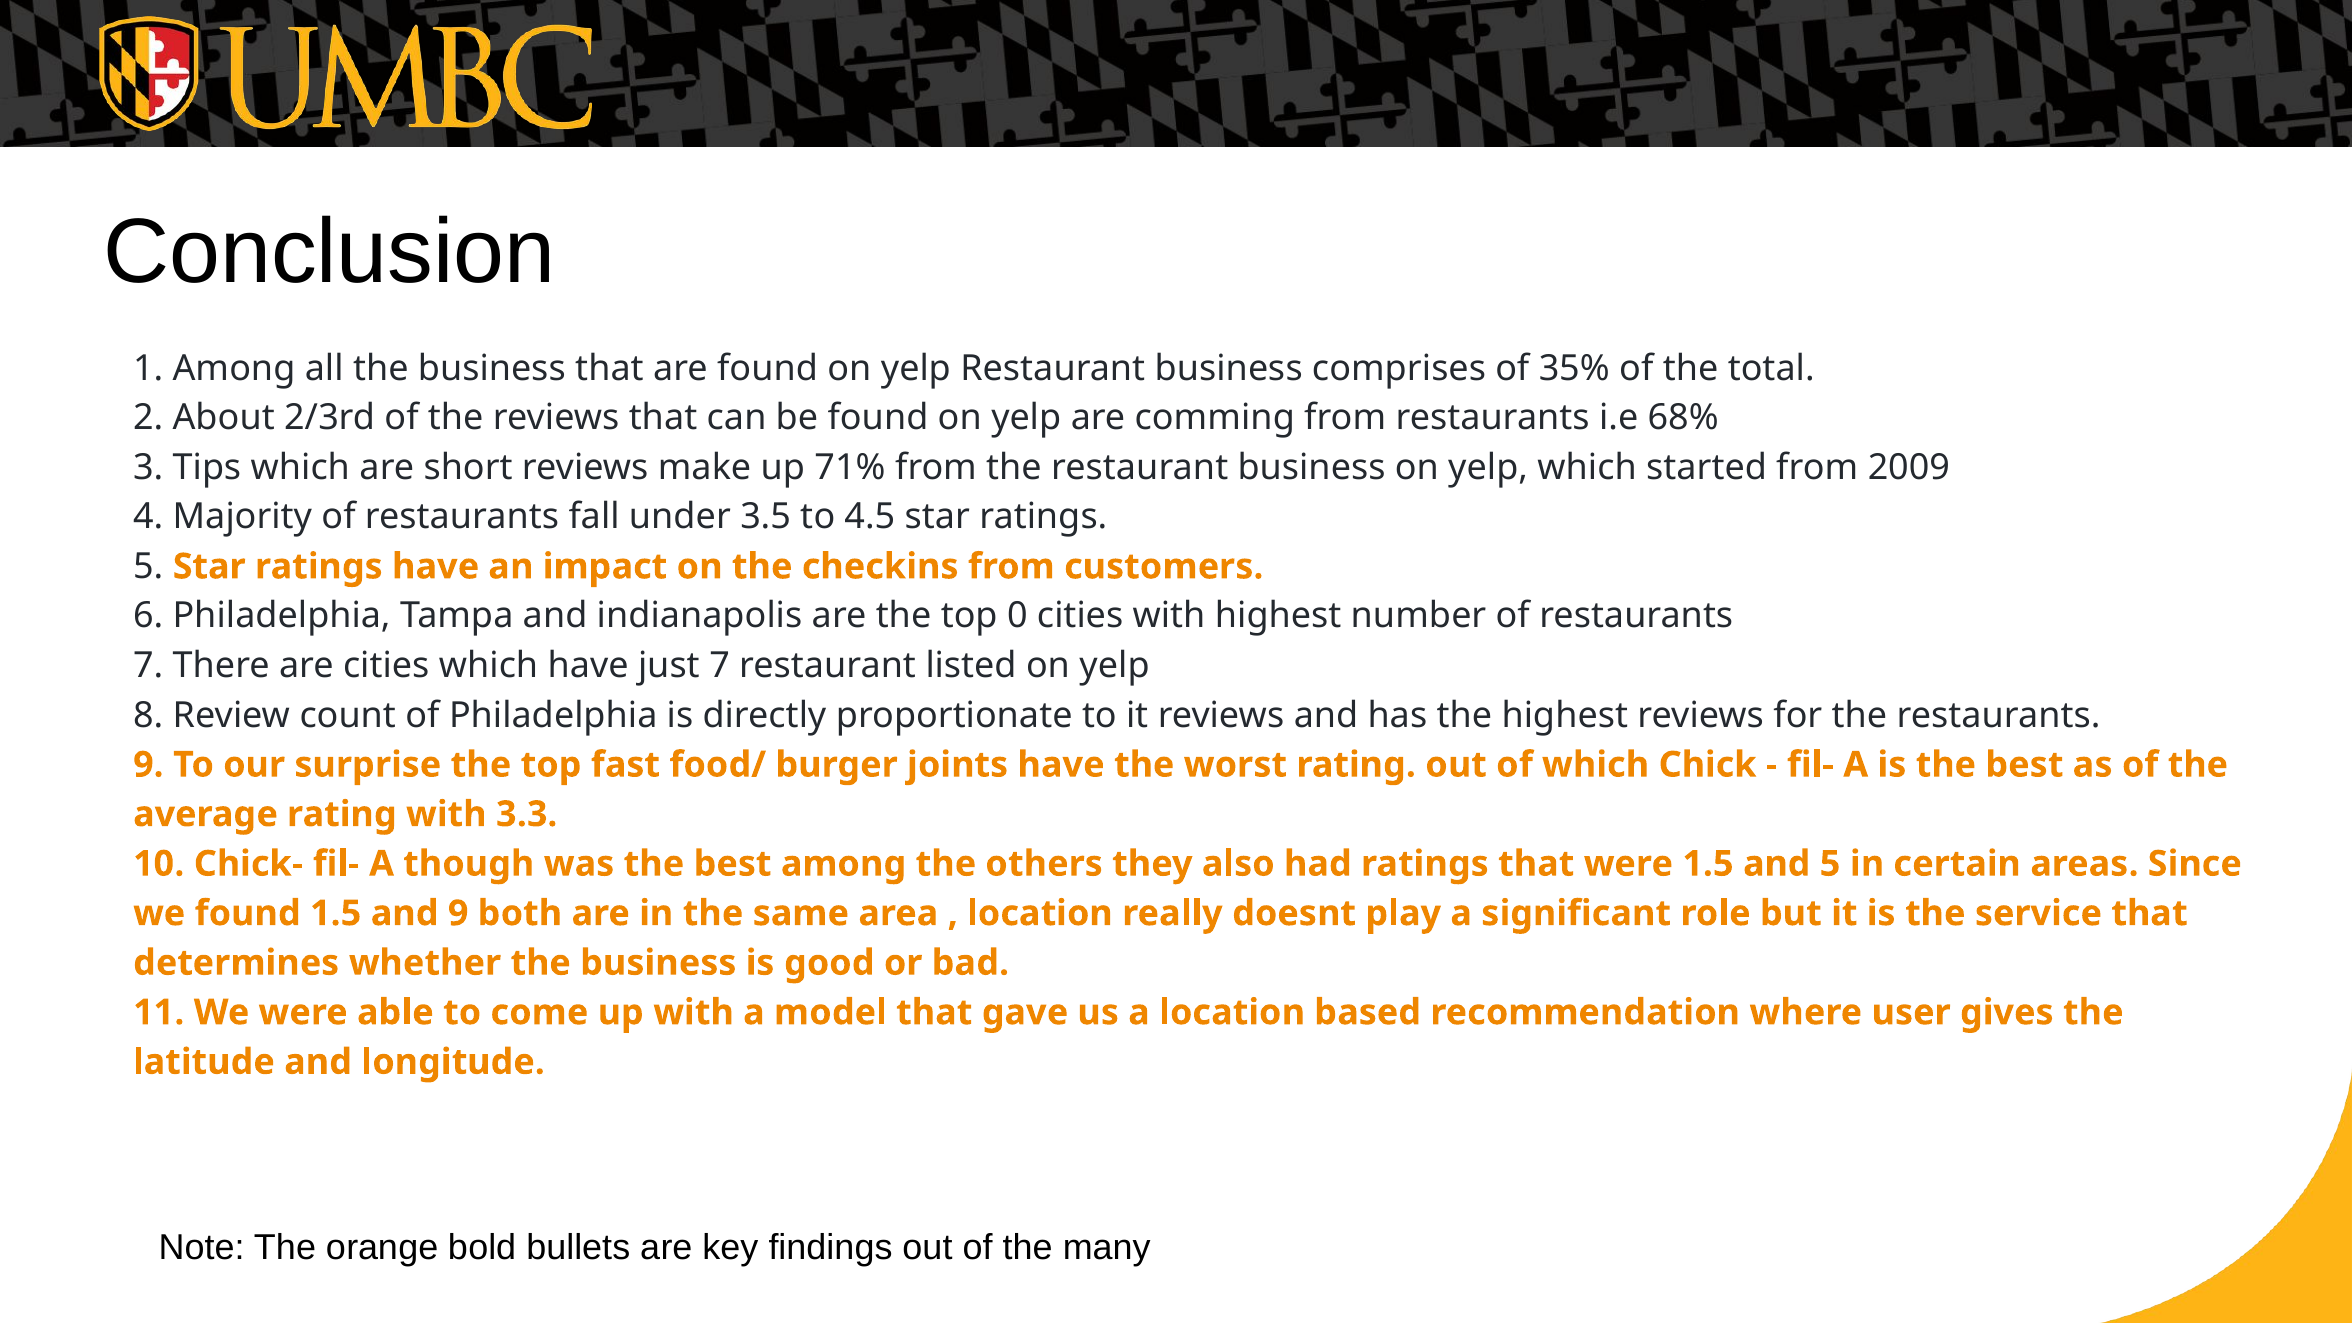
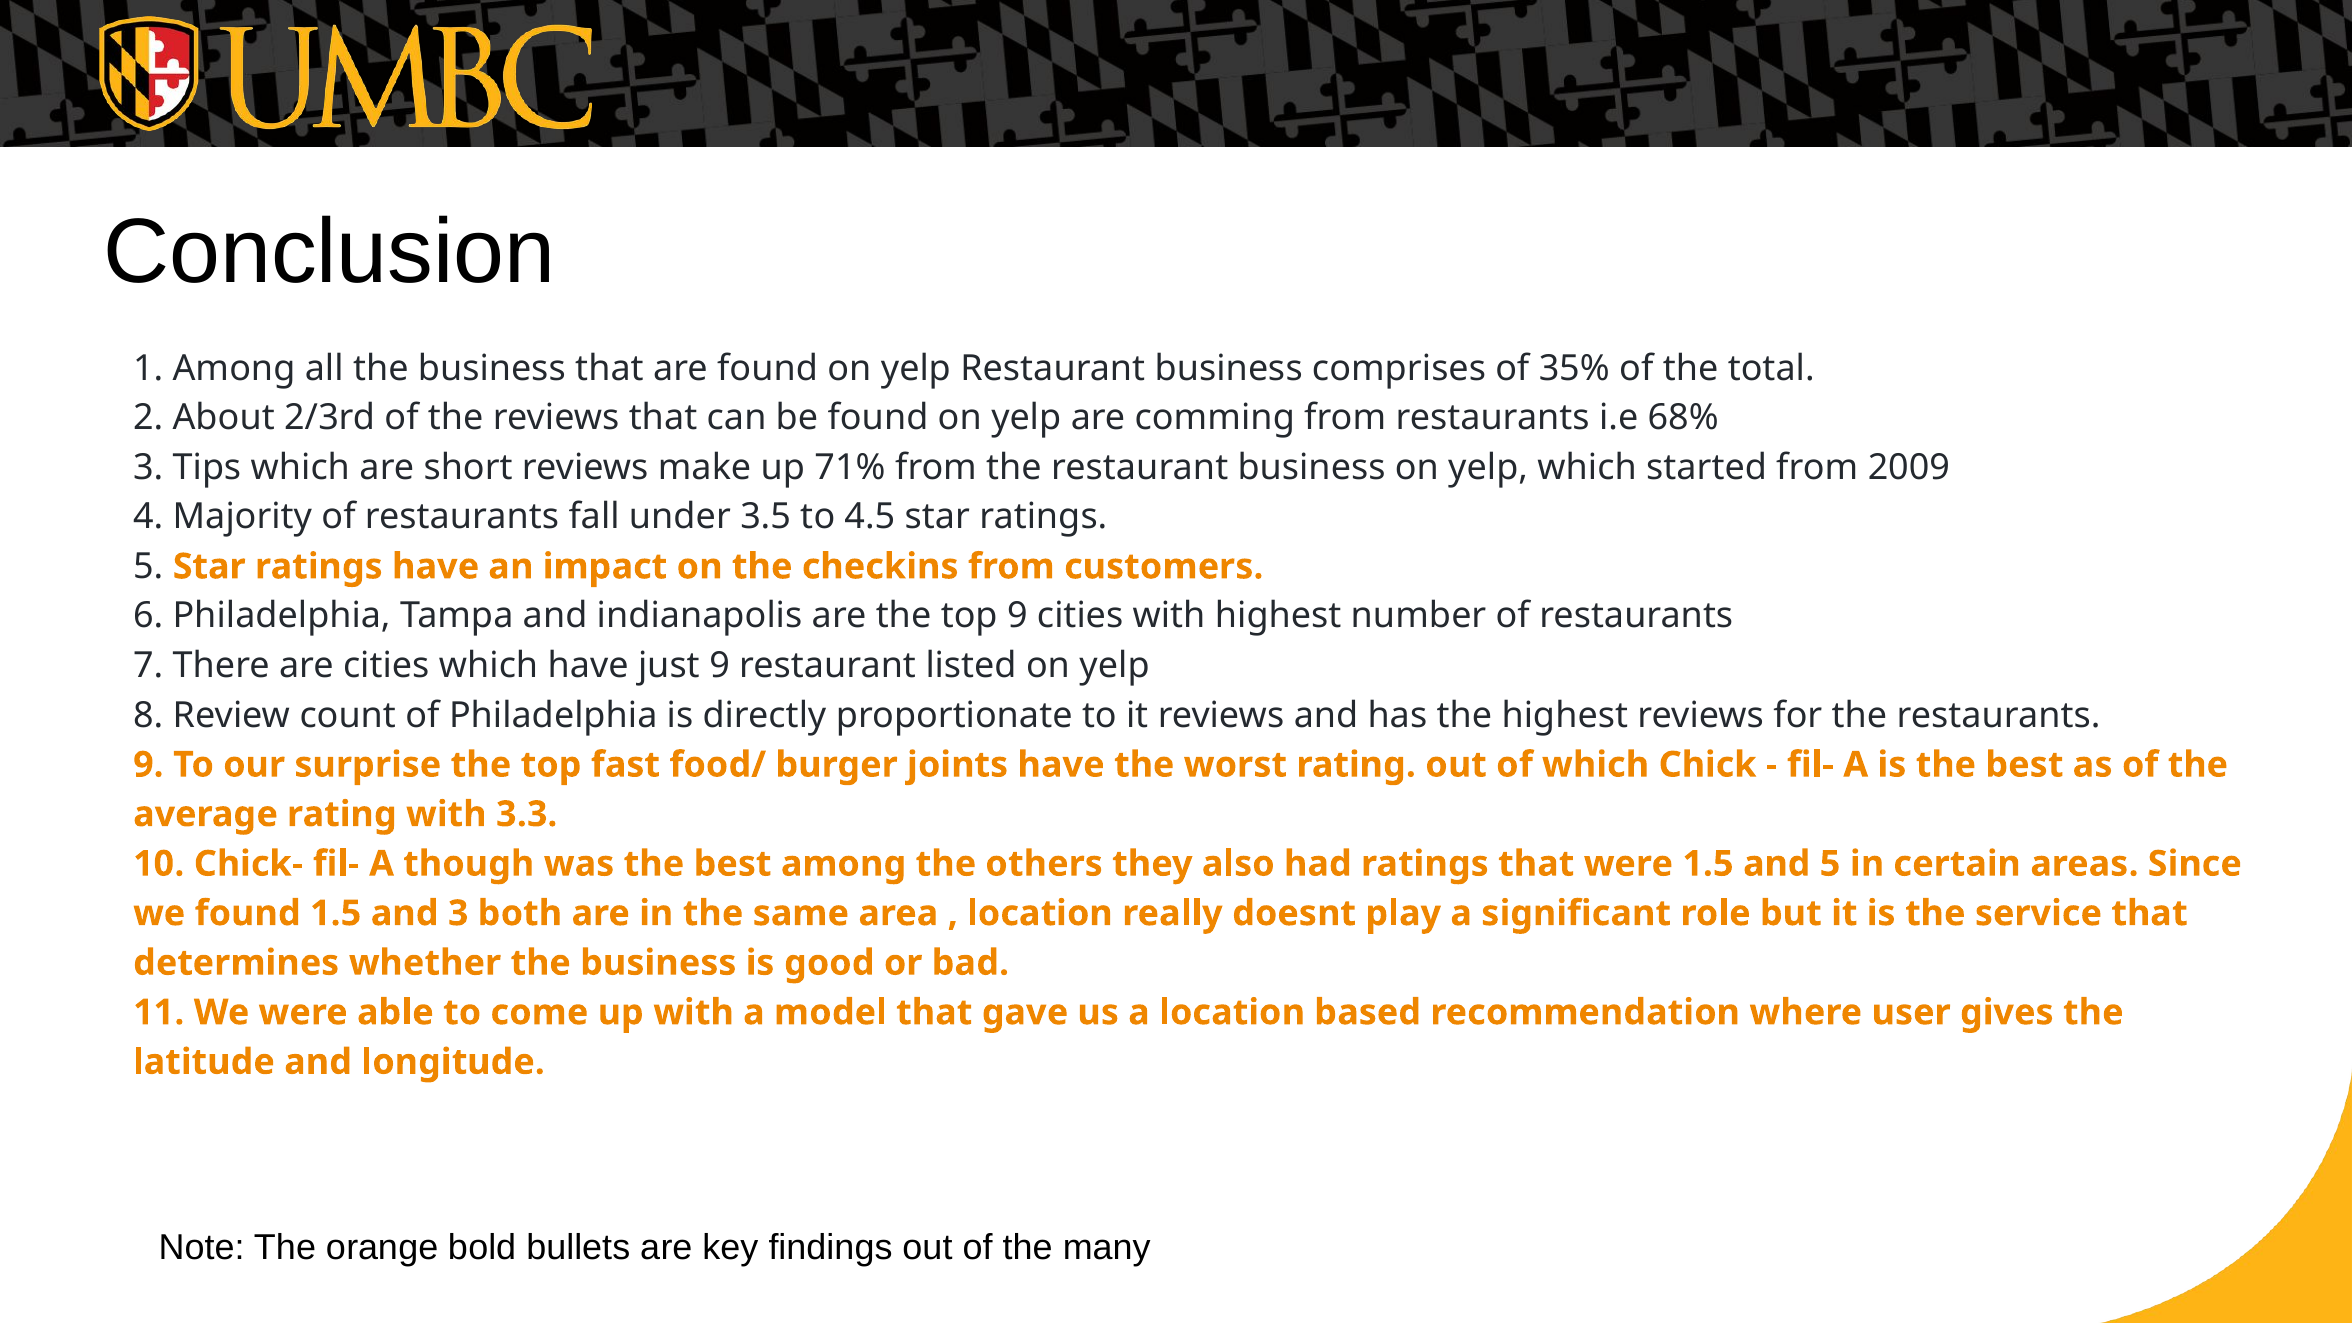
top 0: 0 -> 9
just 7: 7 -> 9
and 9: 9 -> 3
